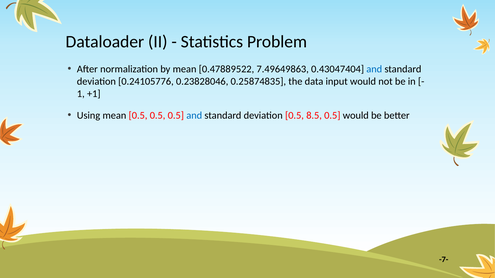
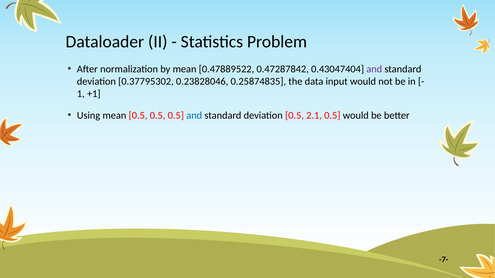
7.49649863: 7.49649863 -> 0.47287842
and at (374, 69) colour: blue -> purple
0.24105776: 0.24105776 -> 0.37795302
8.5: 8.5 -> 2.1
